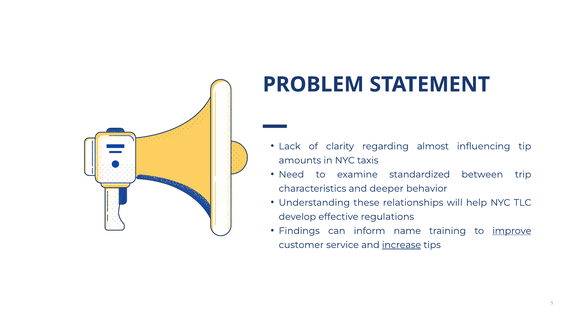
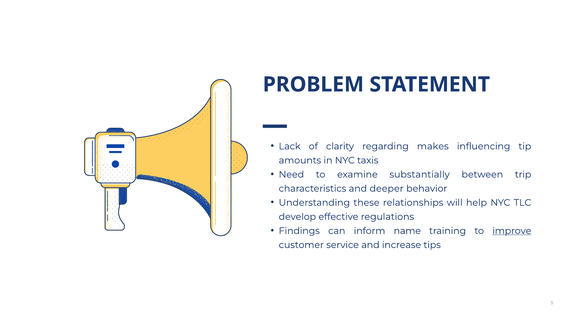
almost: almost -> makes
standardized: standardized -> substantially
increase underline: present -> none
